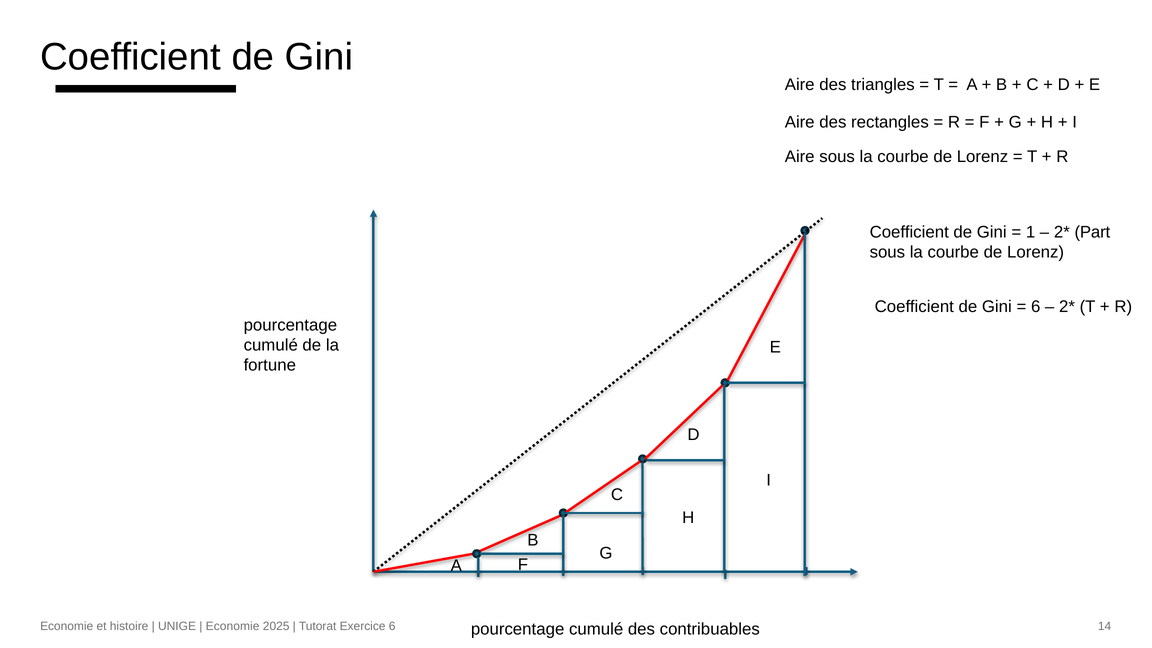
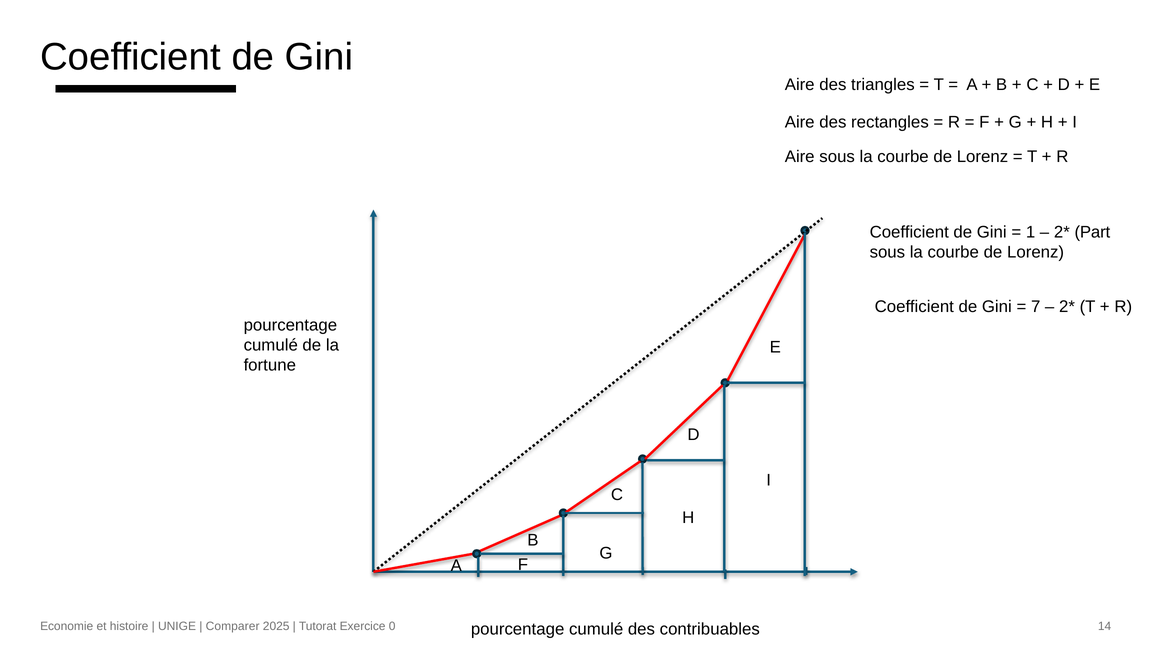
6 at (1036, 306): 6 -> 7
Economie at (233, 626): Economie -> Comparer
Exercice 6: 6 -> 0
